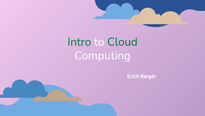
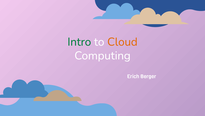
Cloud colour: green -> orange
